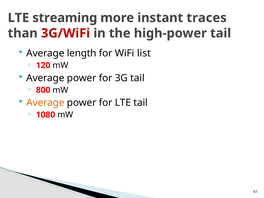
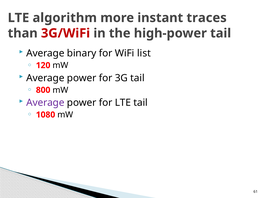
streaming: streaming -> algorithm
length: length -> binary
Average at (45, 103) colour: orange -> purple
